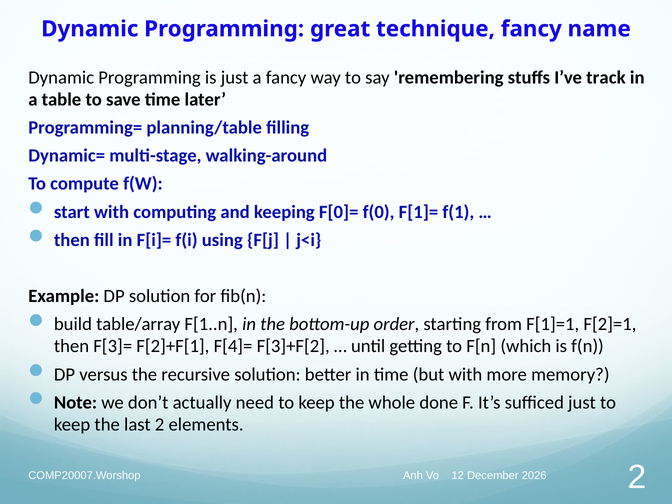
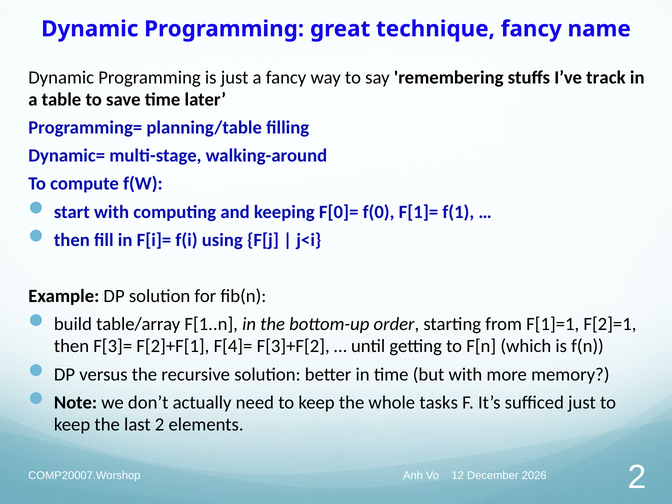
done: done -> tasks
